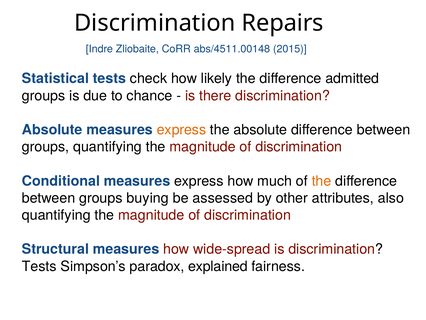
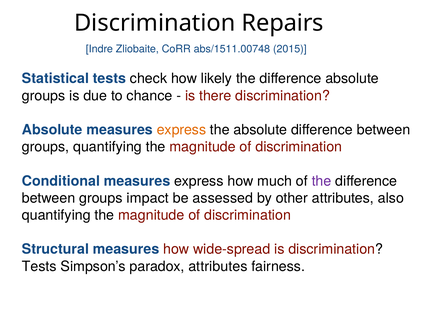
abs/4511.00148: abs/4511.00148 -> abs/1511.00748
difference admitted: admitted -> absolute
the at (322, 181) colour: orange -> purple
buying: buying -> impact
paradox explained: explained -> attributes
